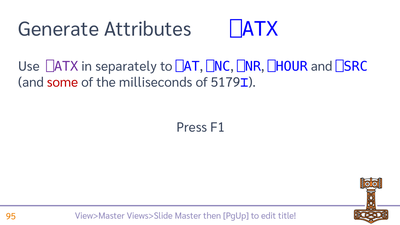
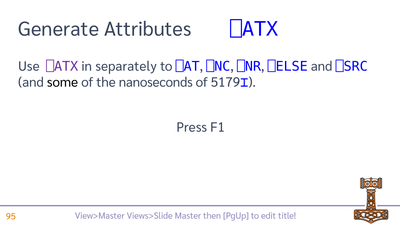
⎕HOUR: ⎕HOUR -> ⎕ELSE
some colour: red -> black
milliseconds: milliseconds -> nanoseconds
